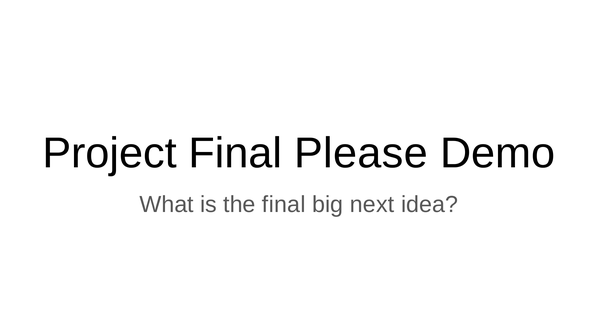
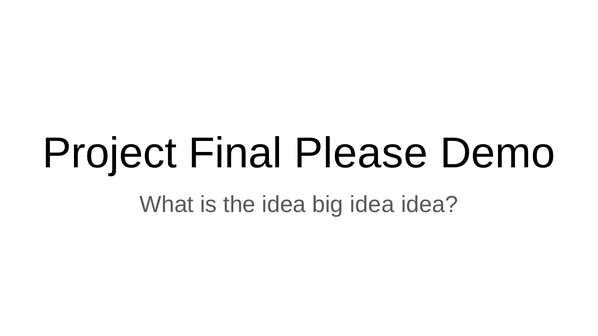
the final: final -> idea
big next: next -> idea
